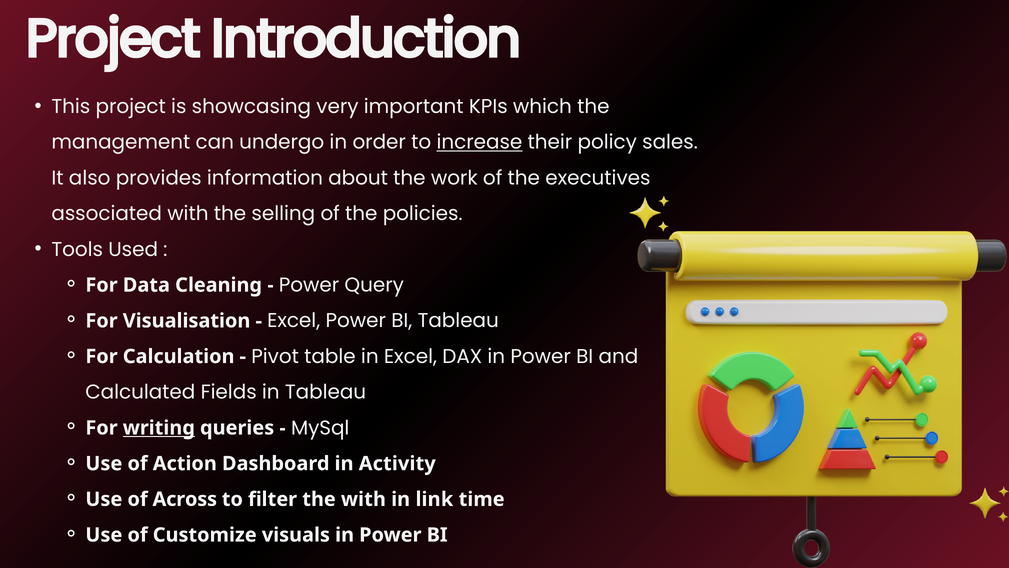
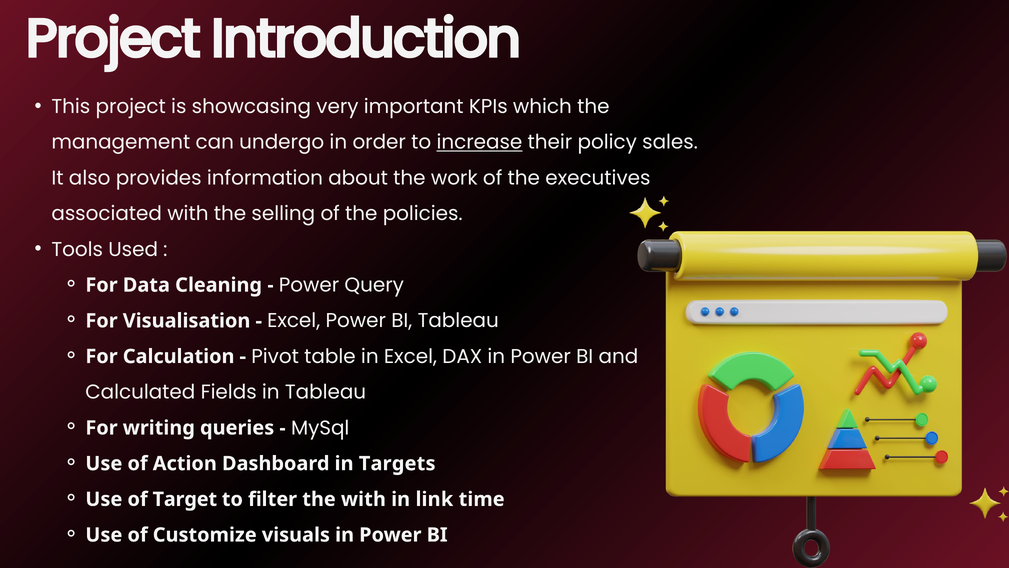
writing underline: present -> none
Activity: Activity -> Targets
Across: Across -> Target
